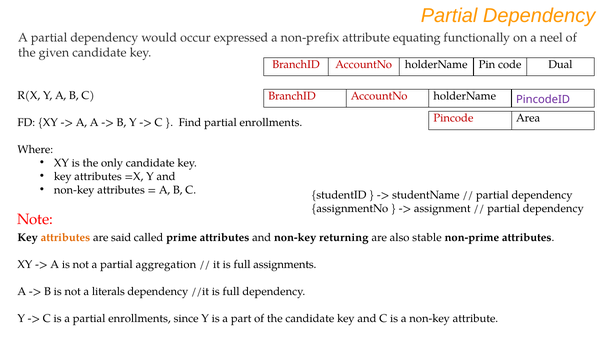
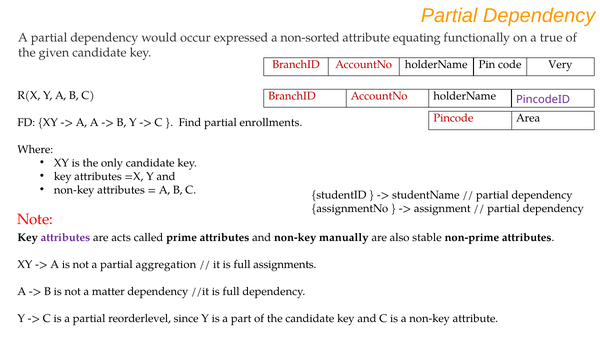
non-prefix: non-prefix -> non-sorted
neel: neel -> true
Dual: Dual -> Very
attributes at (65, 238) colour: orange -> purple
said: said -> acts
returning: returning -> manually
literals: literals -> matter
a partial enrollments: enrollments -> reorderlevel
